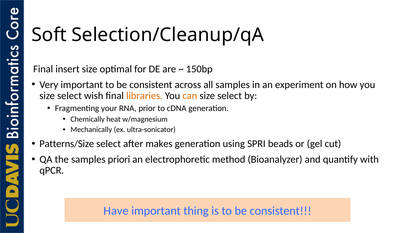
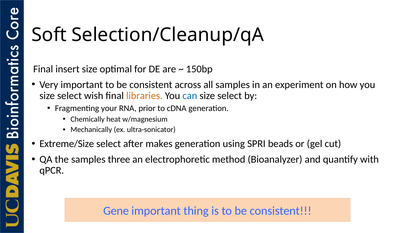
can colour: orange -> blue
Patterns/Size: Patterns/Size -> Extreme/Size
priori: priori -> three
Have: Have -> Gene
